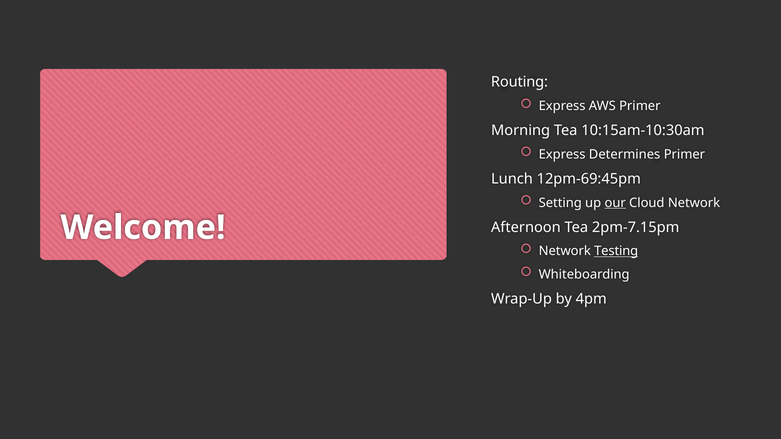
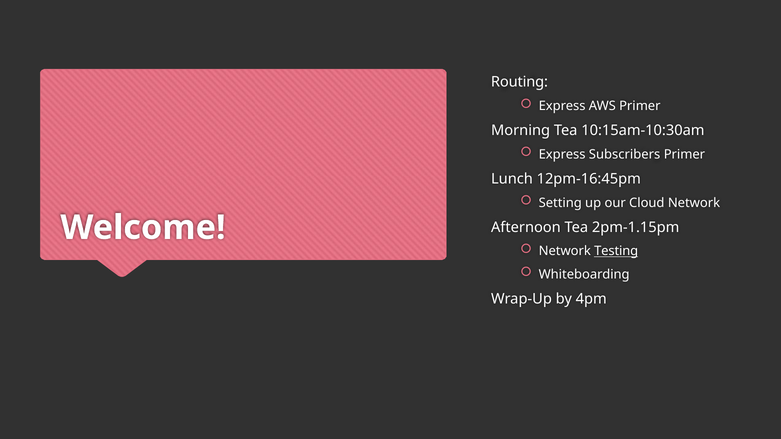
Determines: Determines -> Subscribers
12pm-69:45pm: 12pm-69:45pm -> 12pm-16:45pm
our underline: present -> none
2pm-7.15pm: 2pm-7.15pm -> 2pm-1.15pm
